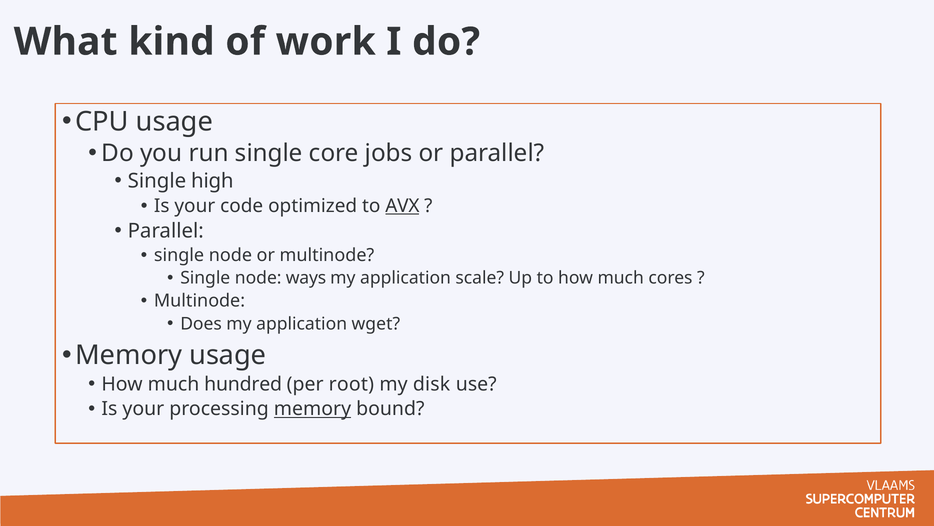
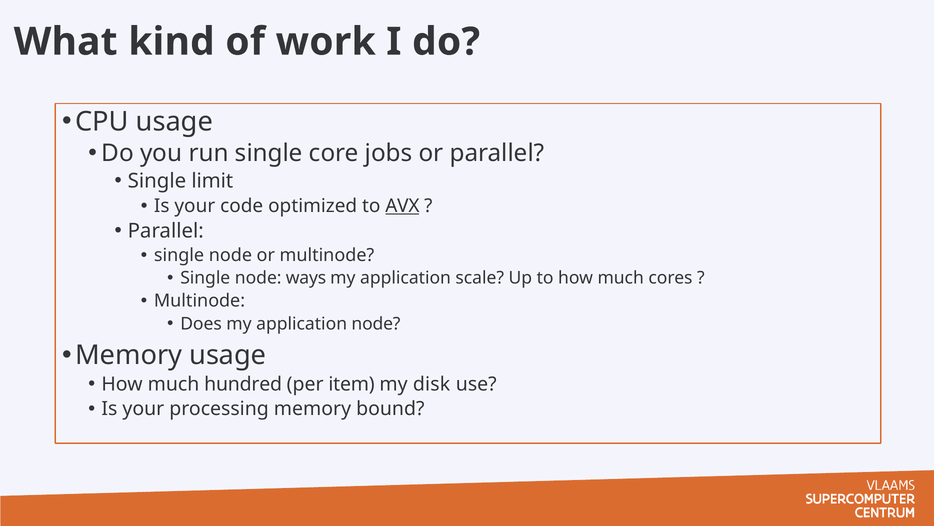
high: high -> limit
application wget: wget -> node
root: root -> item
memory at (312, 408) underline: present -> none
